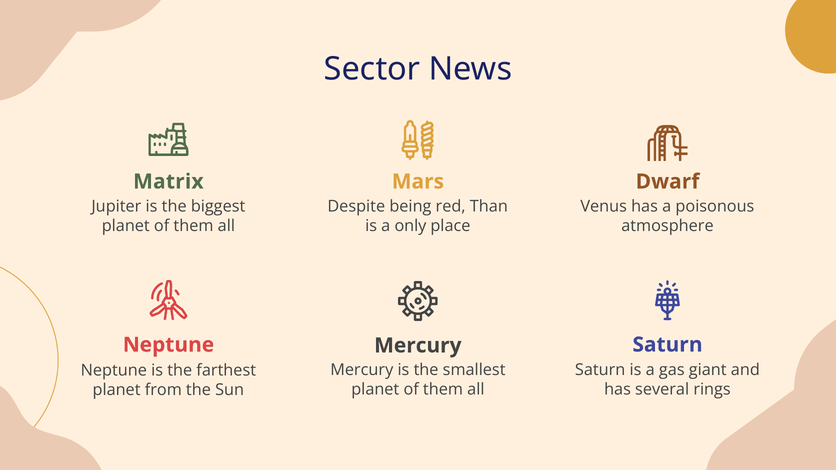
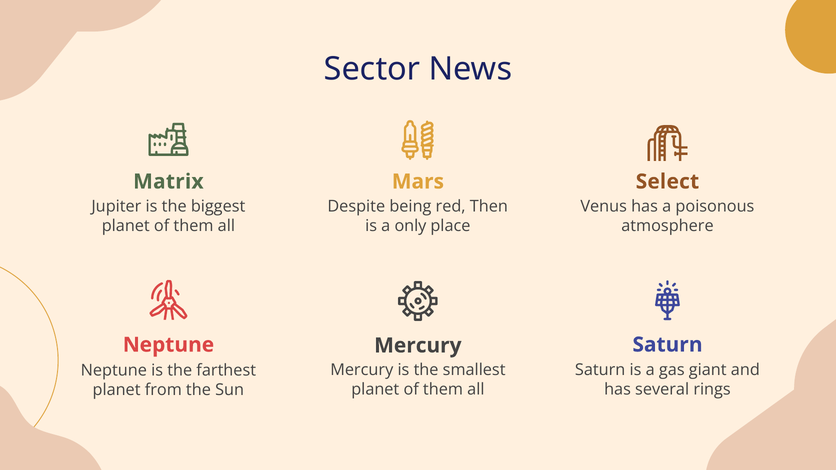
Dwarf: Dwarf -> Select
Than: Than -> Then
